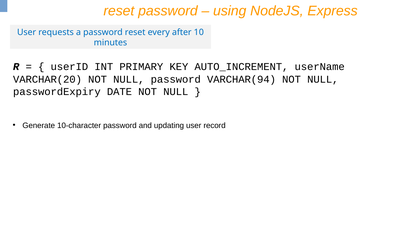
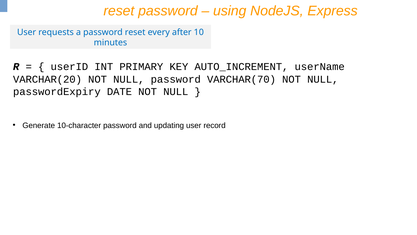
VARCHAR(94: VARCHAR(94 -> VARCHAR(70
